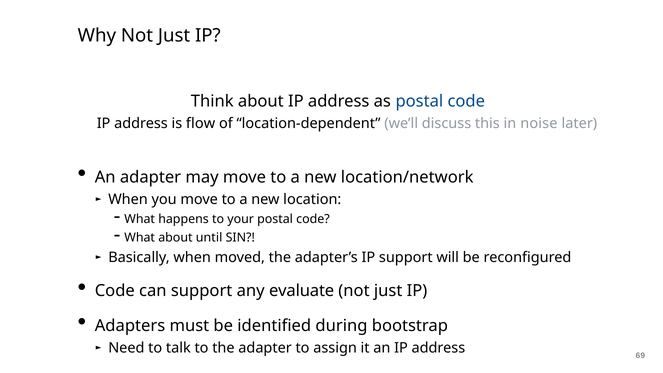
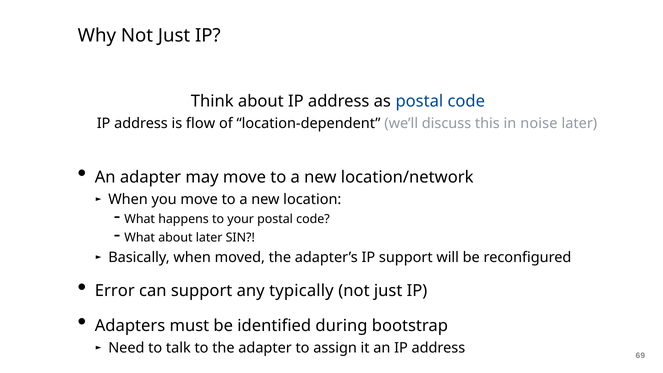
about until: until -> later
Code at (115, 291): Code -> Error
evaluate: evaluate -> typically
